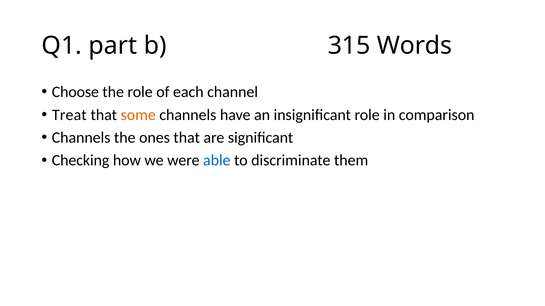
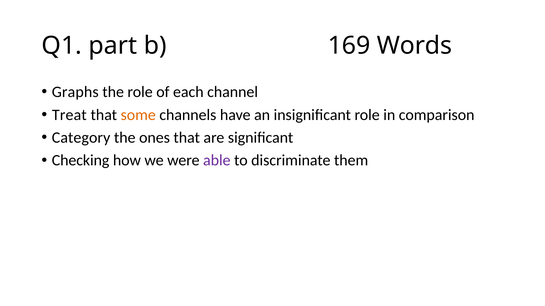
315: 315 -> 169
Choose: Choose -> Graphs
Channels at (81, 138): Channels -> Category
able colour: blue -> purple
